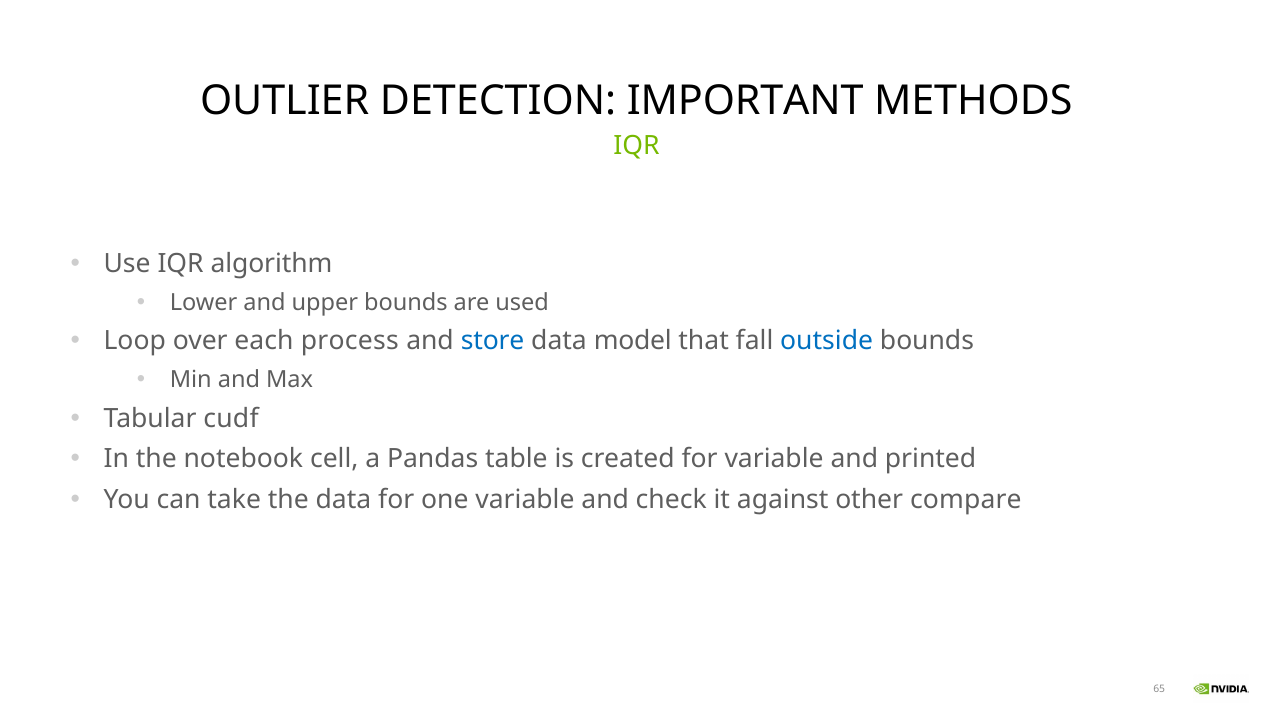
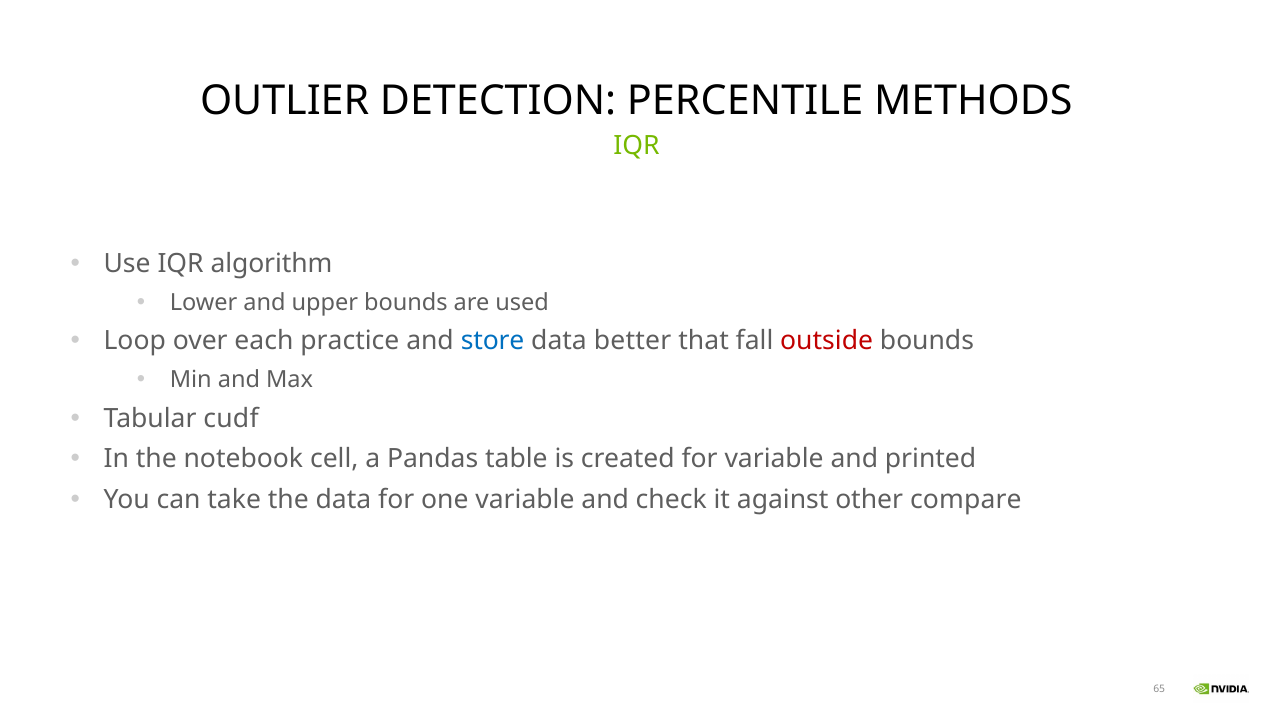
IMPORTANT: IMPORTANT -> PERCENTILE
process: process -> practice
model: model -> better
outside colour: blue -> red
